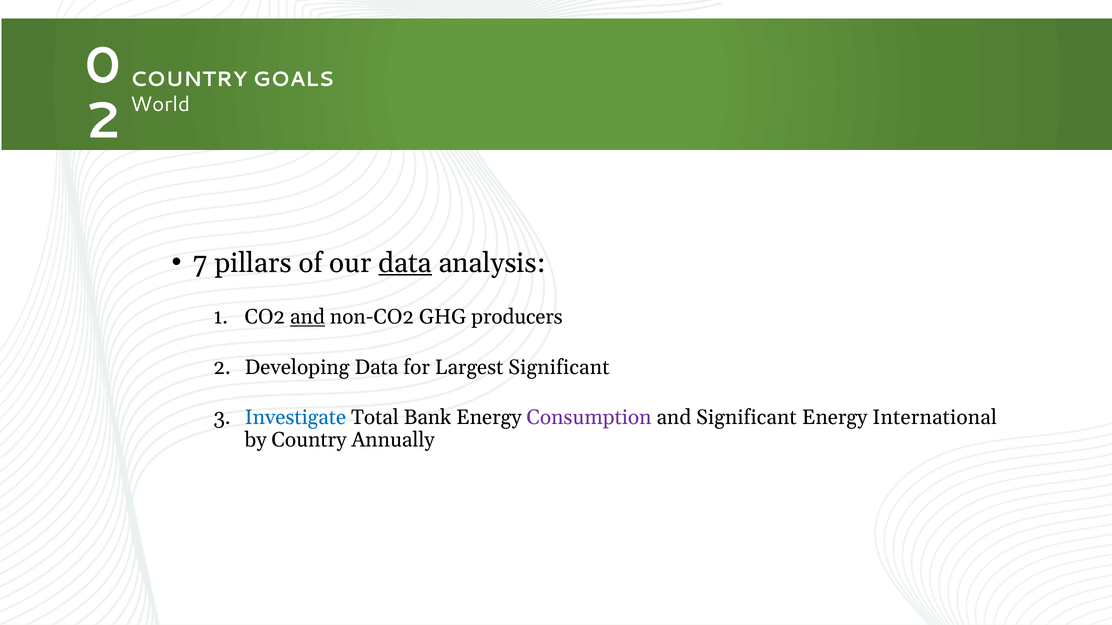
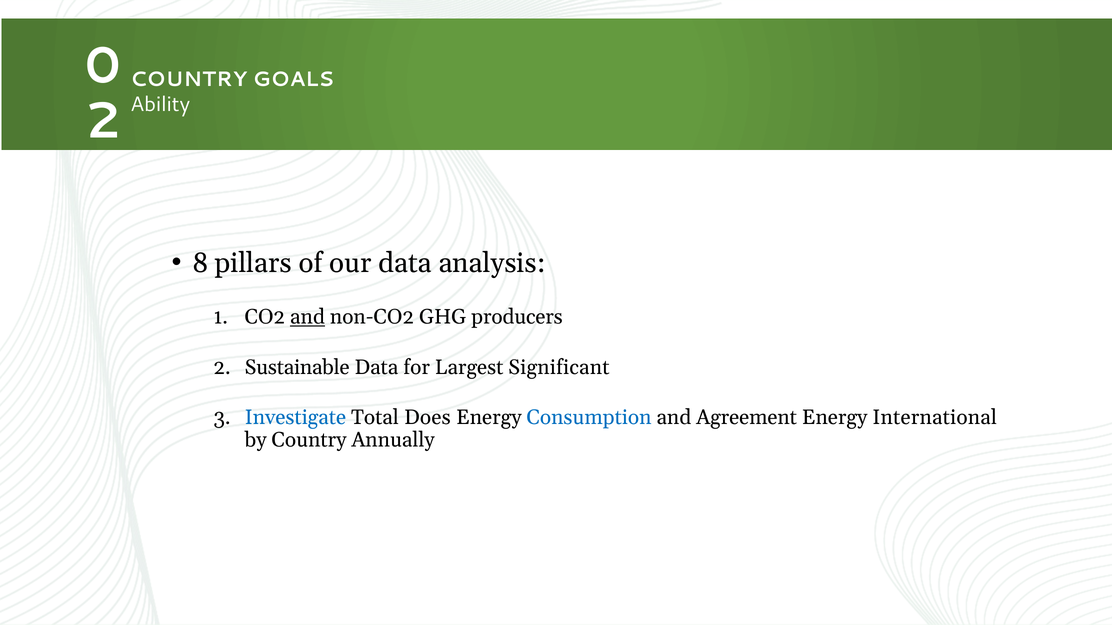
World: World -> Ability
7: 7 -> 8
data at (405, 263) underline: present -> none
Developing: Developing -> Sustainable
Bank: Bank -> Does
Consumption colour: purple -> blue
and Significant: Significant -> Agreement
